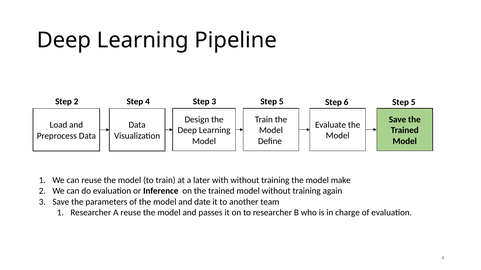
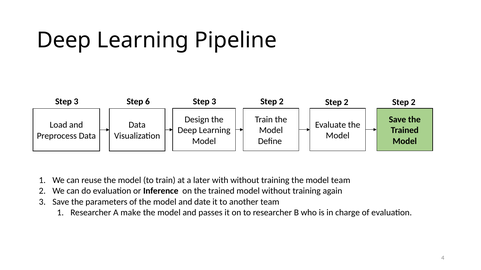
2 at (76, 102): 2 -> 3
Step 4: 4 -> 6
3 Step 5: 5 -> 2
6 at (346, 102): 6 -> 2
5 at (413, 102): 5 -> 2
model make: make -> team
A reuse: reuse -> make
